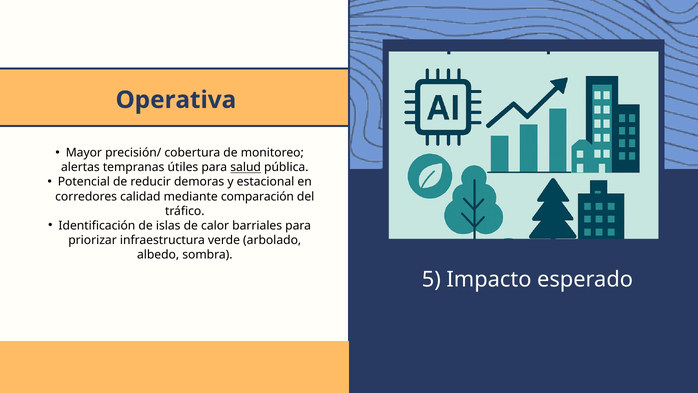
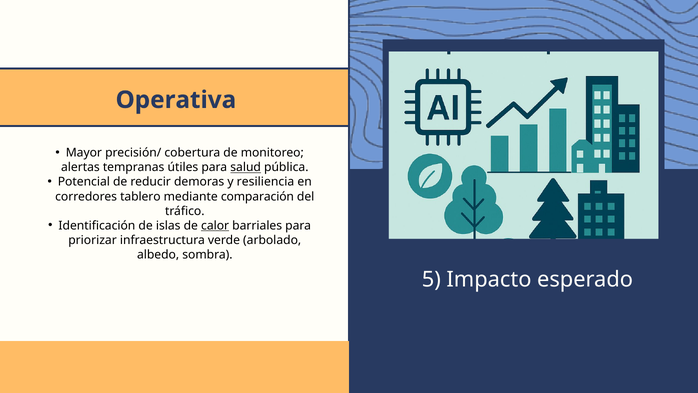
estacional: estacional -> resiliencia
calidad: calidad -> tablero
calor underline: none -> present
